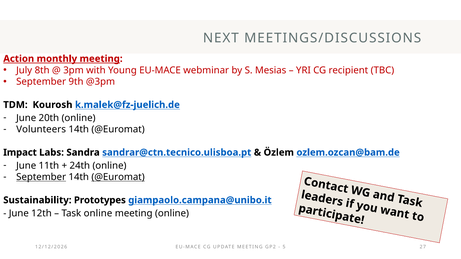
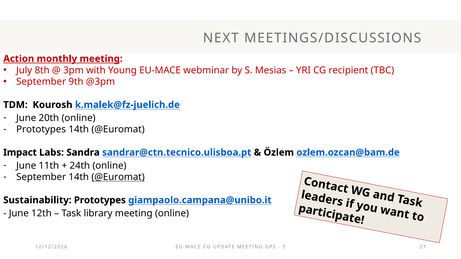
Volunteers at (41, 130): Volunteers -> Prototypes
September at (41, 177) underline: present -> none
Task online: online -> library
